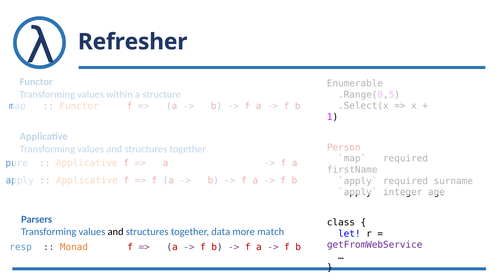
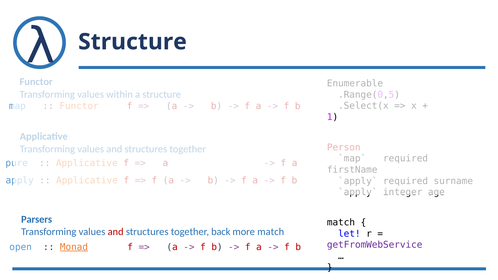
Refresher at (133, 42): Refresher -> Structure
class at (341, 223): class -> match
and at (116, 232) colour: black -> red
data: data -> back
resp: resp -> open
Monad underline: none -> present
